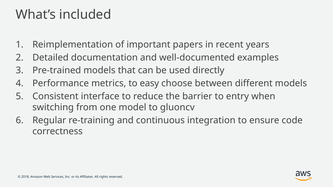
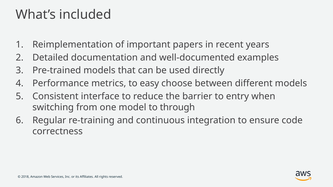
gluoncv: gluoncv -> through
